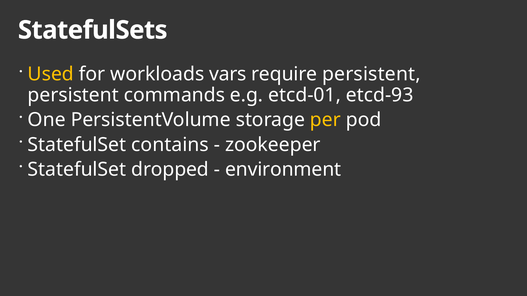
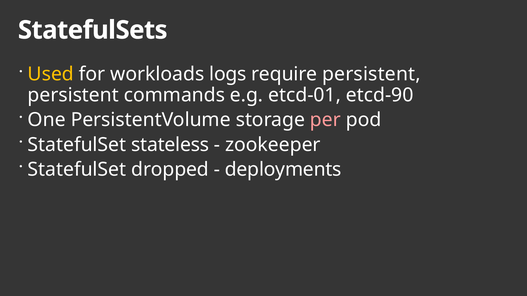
vars: vars -> logs
etcd-93: etcd-93 -> etcd-90
per colour: yellow -> pink
contains: contains -> stateless
environment: environment -> deployments
